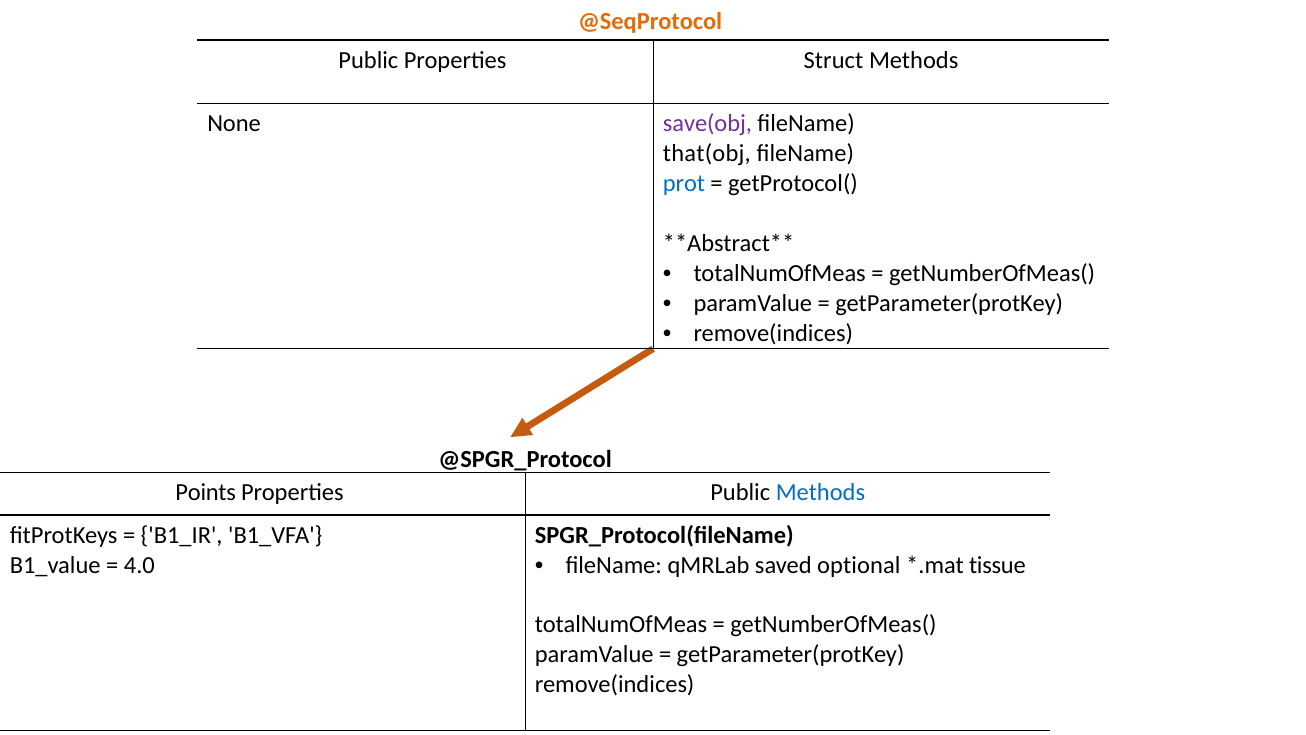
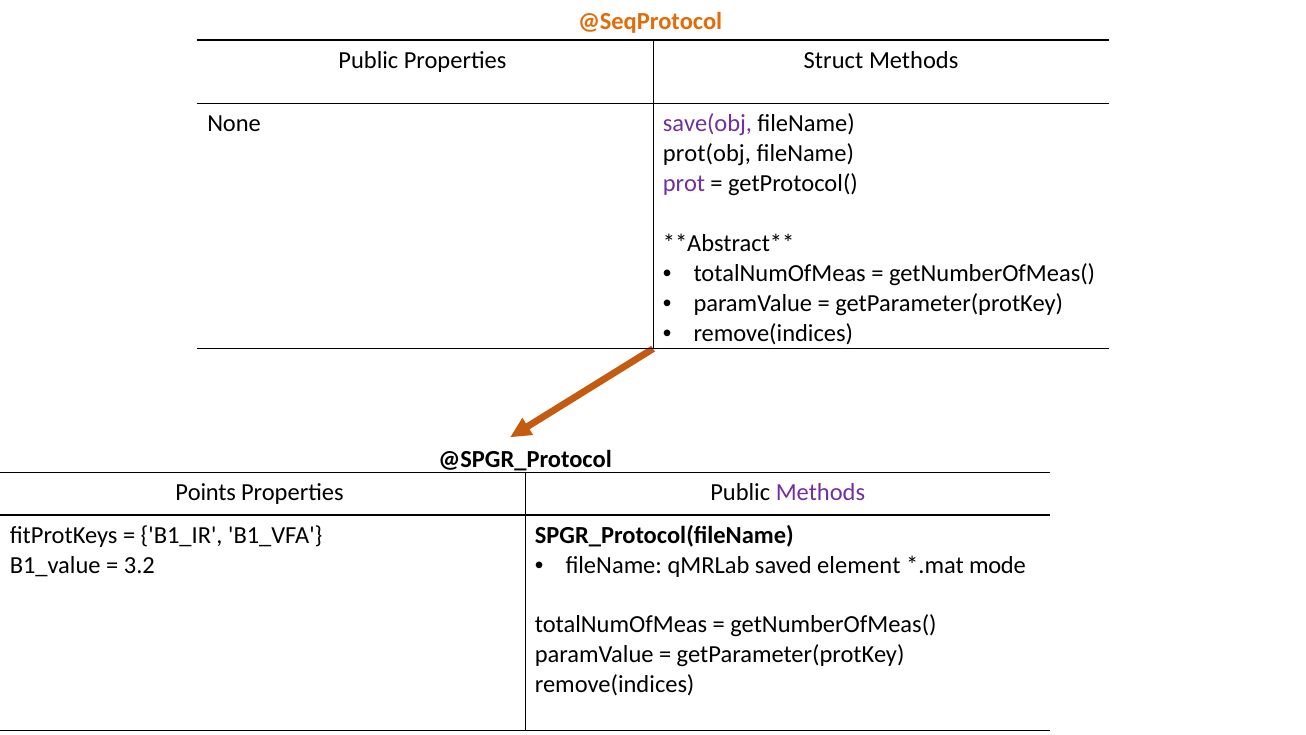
that(obj: that(obj -> prot(obj
prot colour: blue -> purple
Methods at (820, 492) colour: blue -> purple
optional: optional -> element
tissue: tissue -> mode
4.0: 4.0 -> 3.2
